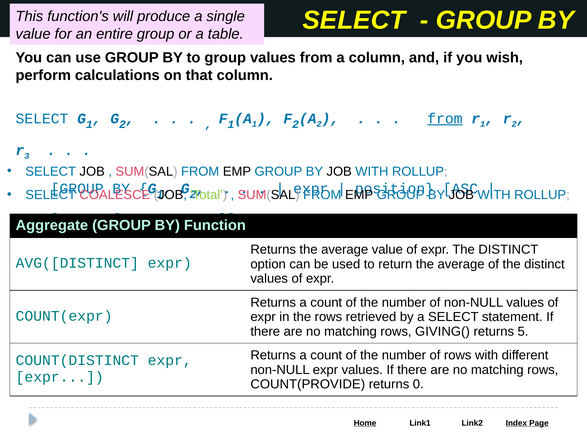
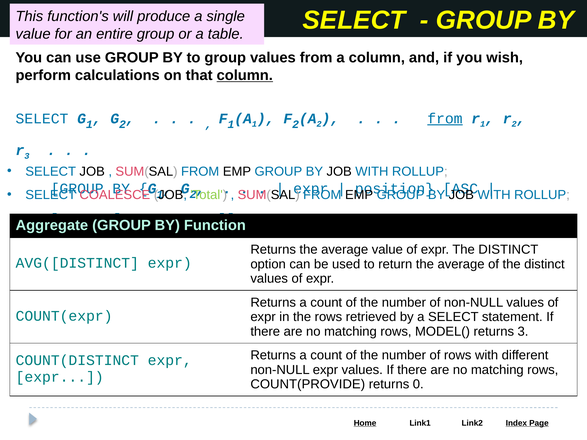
column at (245, 75) underline: none -> present
GIVING(: GIVING( -> MODEL(
returns 5: 5 -> 3
